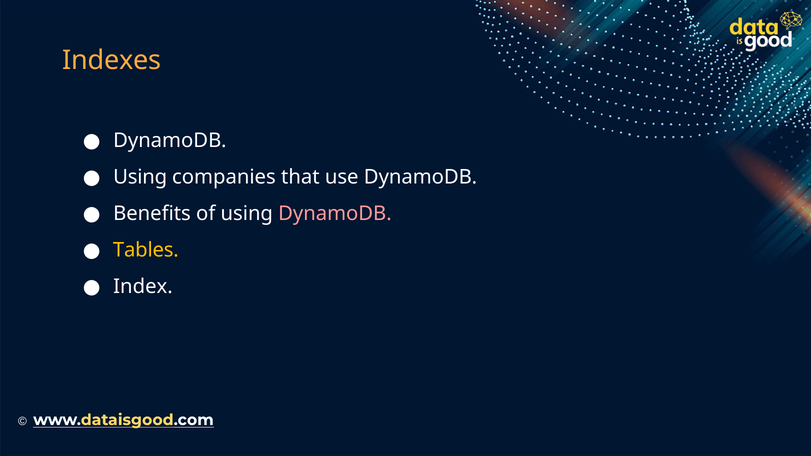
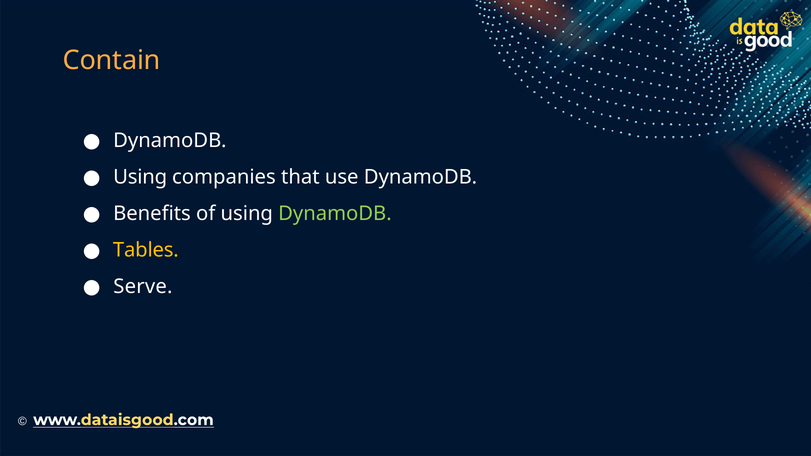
Indexes: Indexes -> Contain
DynamoDB at (335, 214) colour: pink -> light green
Index: Index -> Serve
